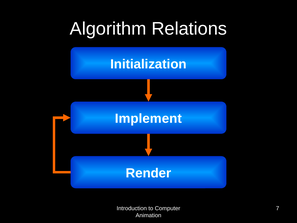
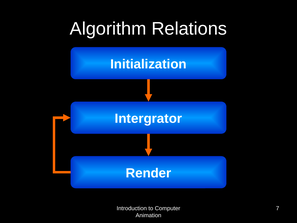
Implement: Implement -> Intergrator
